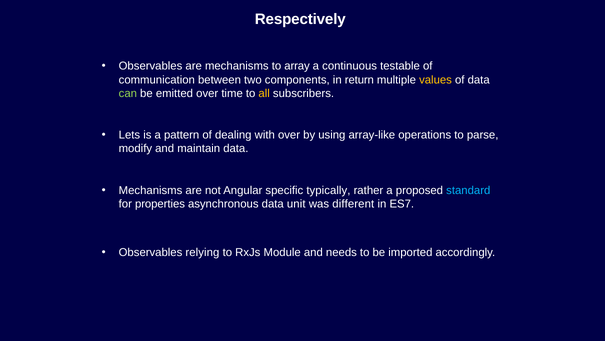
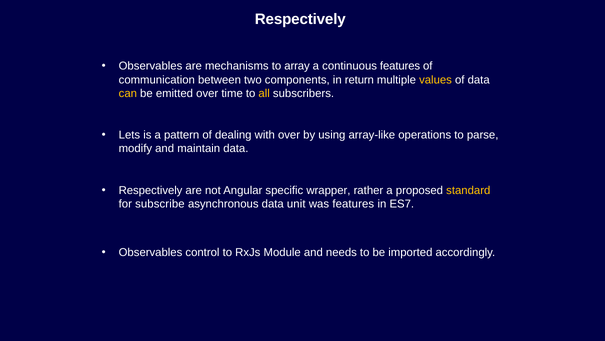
continuous testable: testable -> features
can colour: light green -> yellow
Mechanisms at (151, 190): Mechanisms -> Respectively
typically: typically -> wrapper
standard colour: light blue -> yellow
properties: properties -> subscribe
was different: different -> features
relying: relying -> control
